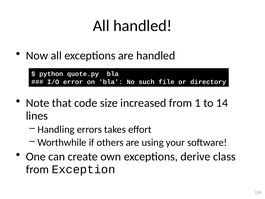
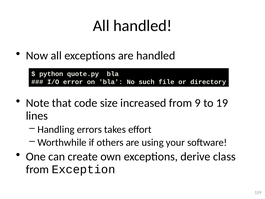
1: 1 -> 9
14: 14 -> 19
